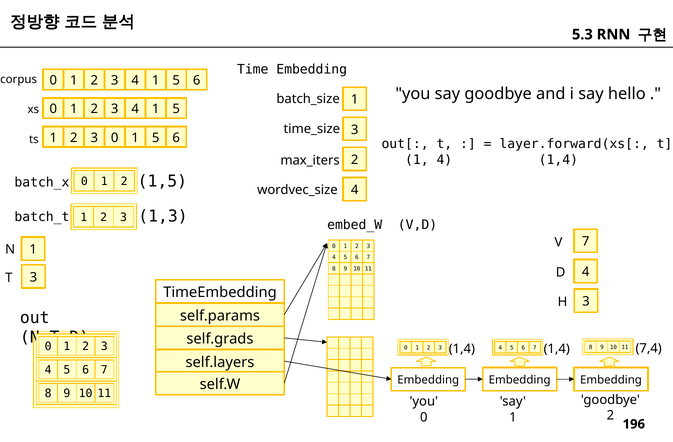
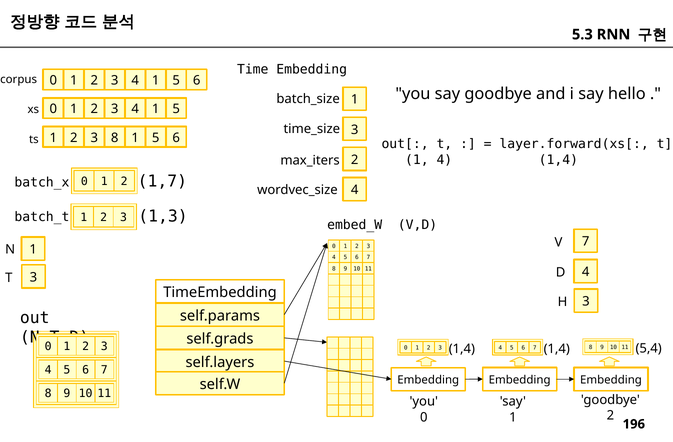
0 at (115, 138): 0 -> 8
1,5: 1,5 -> 1,7
7,4: 7,4 -> 5,4
